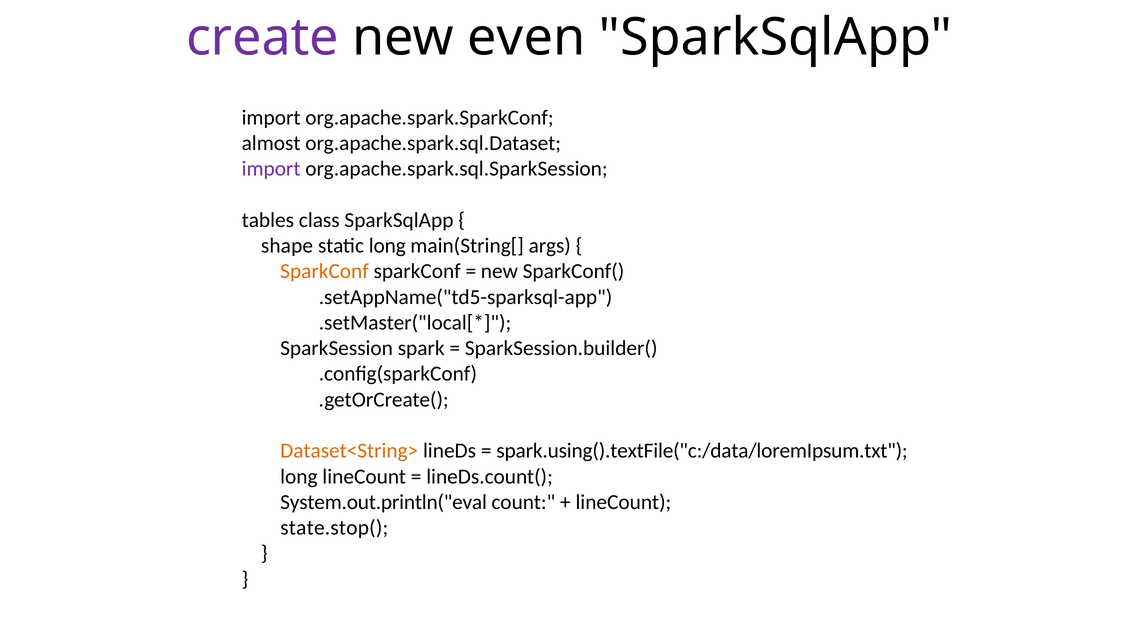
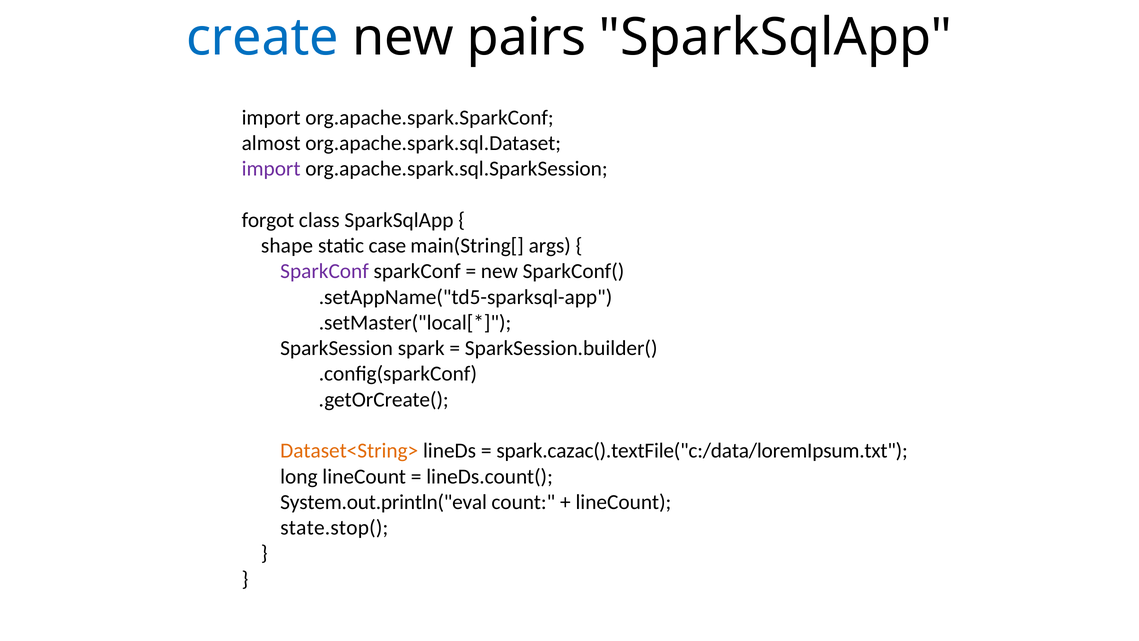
create colour: purple -> blue
even: even -> pairs
tables: tables -> forgot
static long: long -> case
SparkConf at (325, 271) colour: orange -> purple
spark.using().textFile("c:/data/loremIpsum.txt: spark.using().textFile("c:/data/loremIpsum.txt -> spark.cazac().textFile("c:/data/loremIpsum.txt
